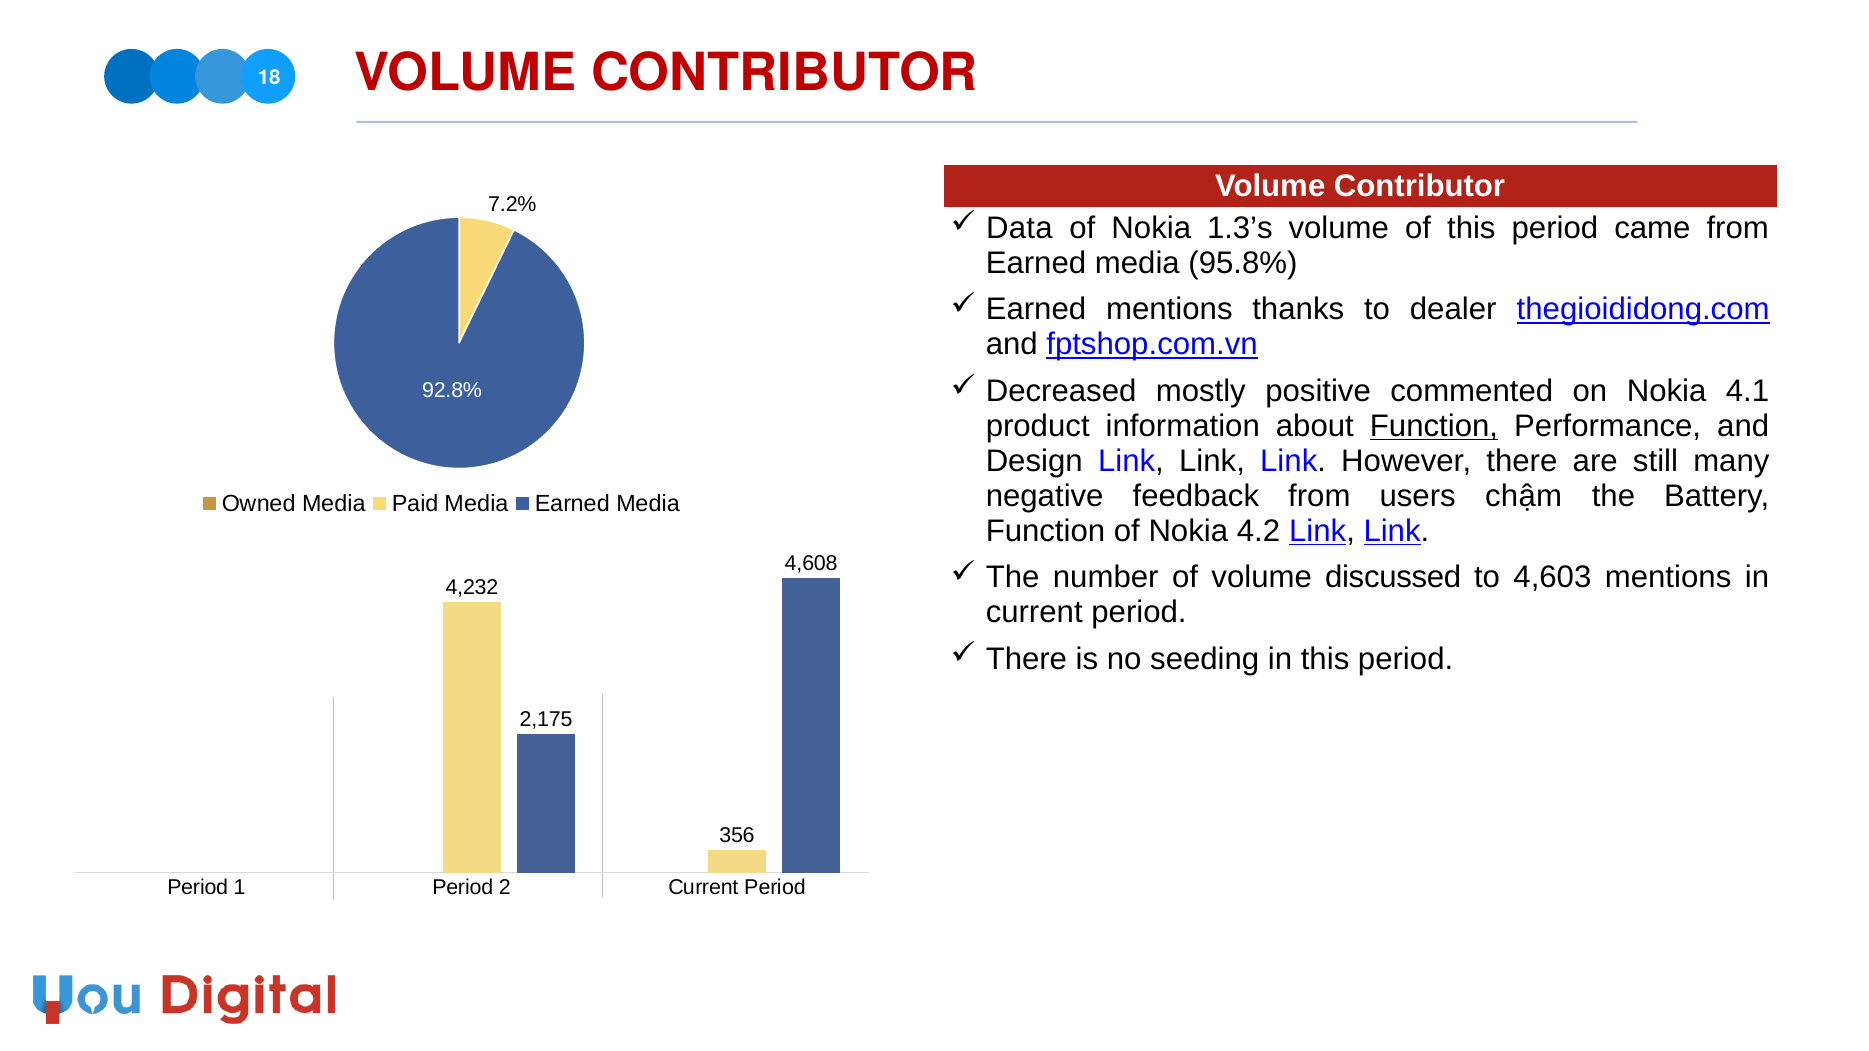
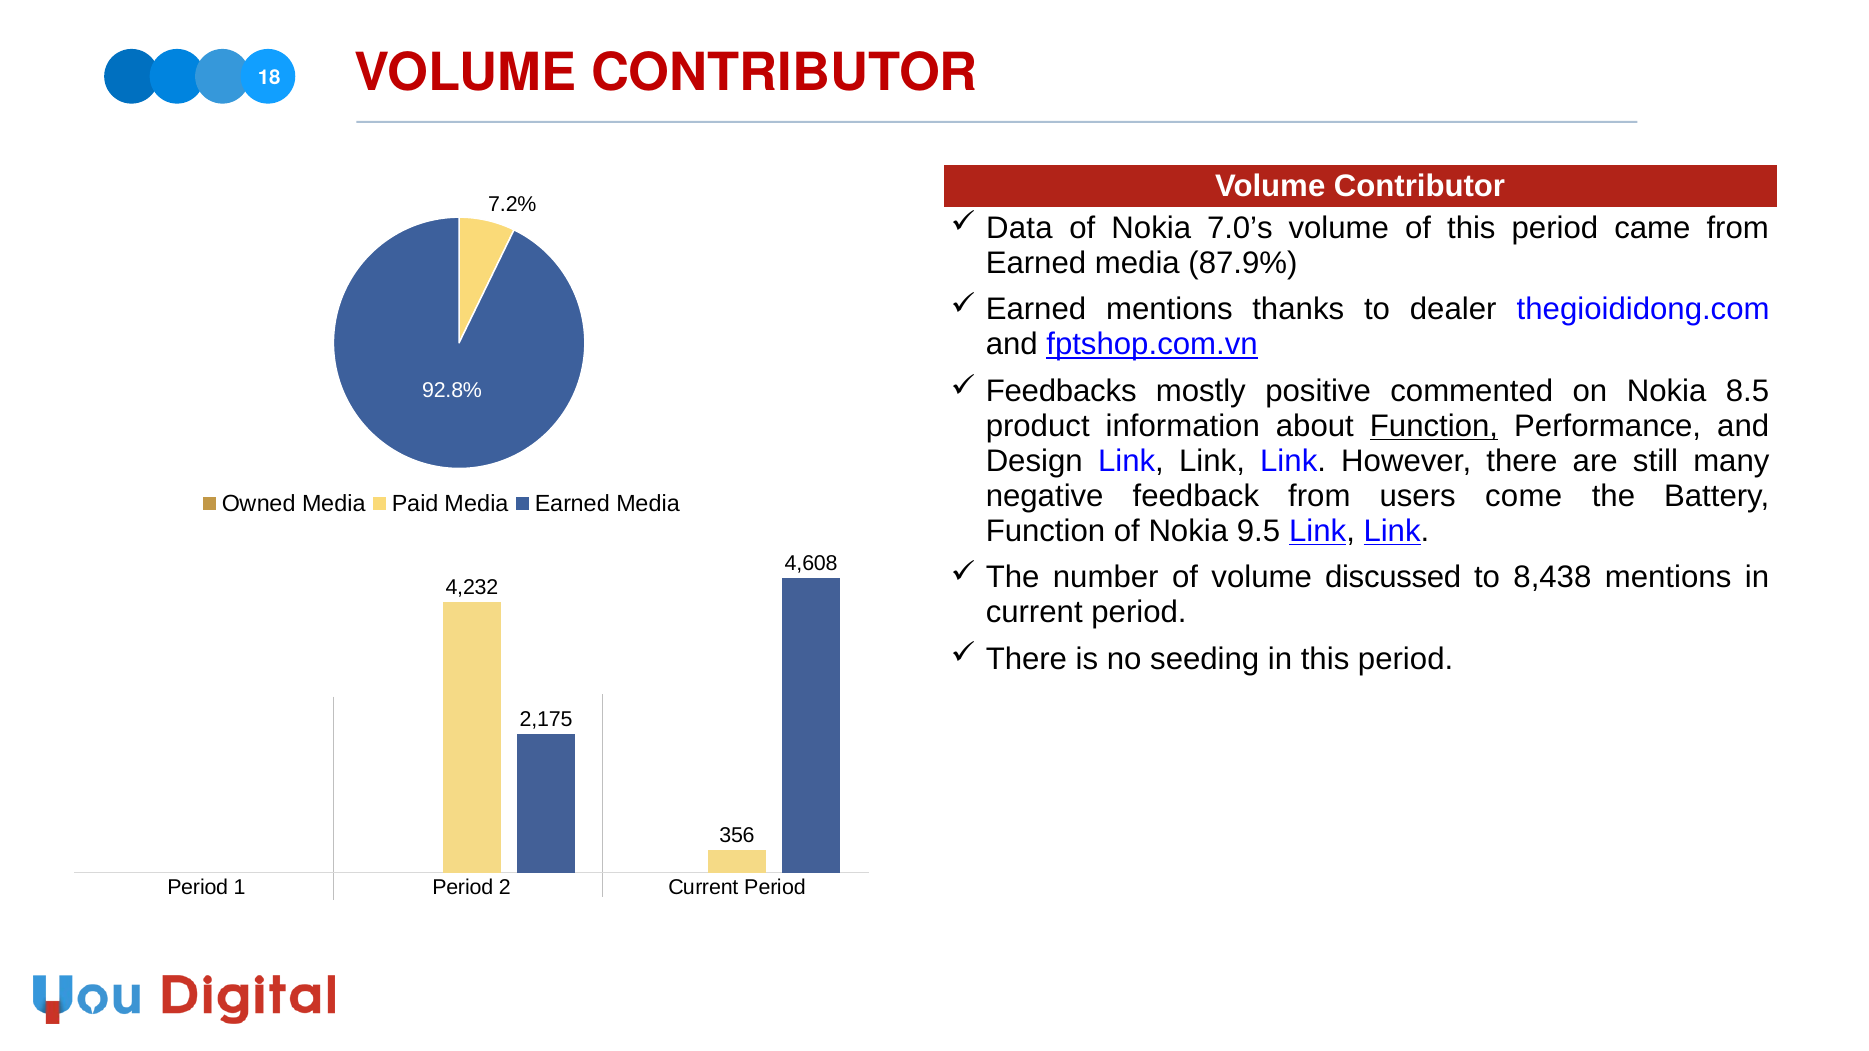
1.3’s: 1.3’s -> 7.0’s
95.8%: 95.8% -> 87.9%
thegioididong.com underline: present -> none
Decreased: Decreased -> Feedbacks
4.1: 4.1 -> 8.5
chậm: chậm -> come
4.2: 4.2 -> 9.5
4,603: 4,603 -> 8,438
